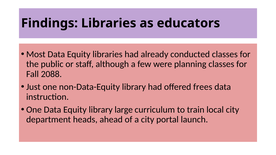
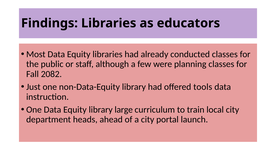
2088: 2088 -> 2082
frees: frees -> tools
